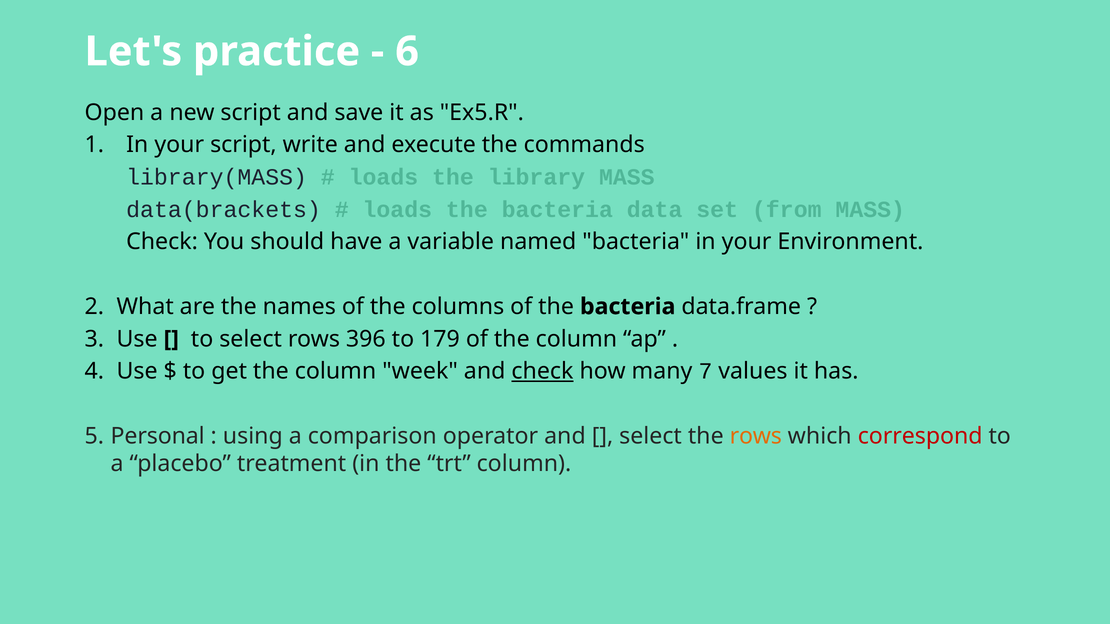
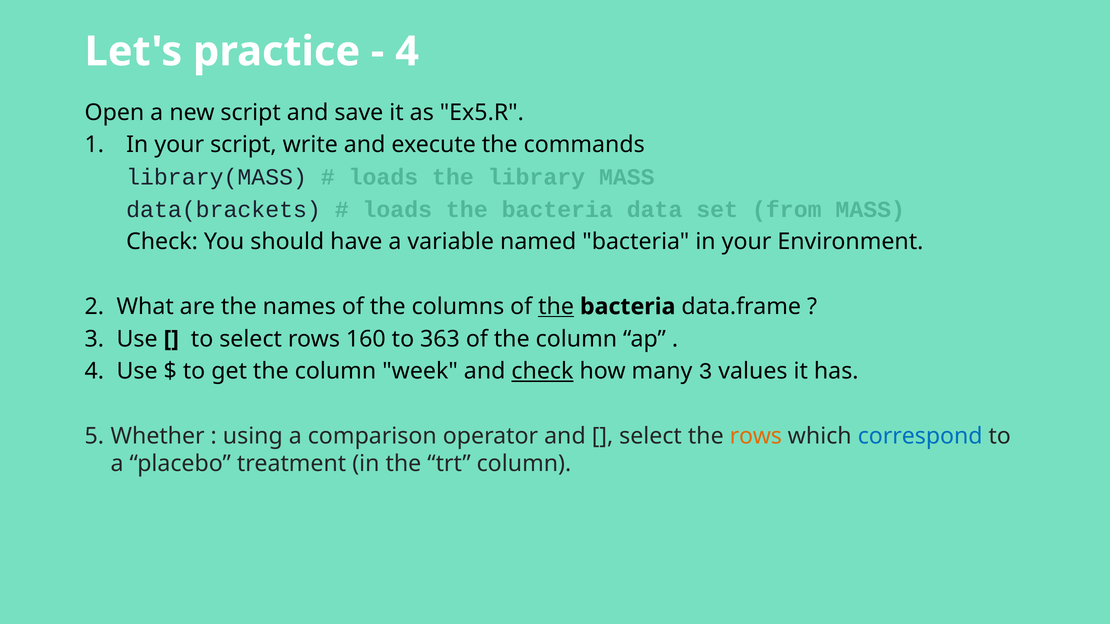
6 at (407, 52): 6 -> 4
the at (556, 307) underline: none -> present
396: 396 -> 160
179: 179 -> 363
many 7: 7 -> 3
Personal: Personal -> Whether
correspond colour: red -> blue
